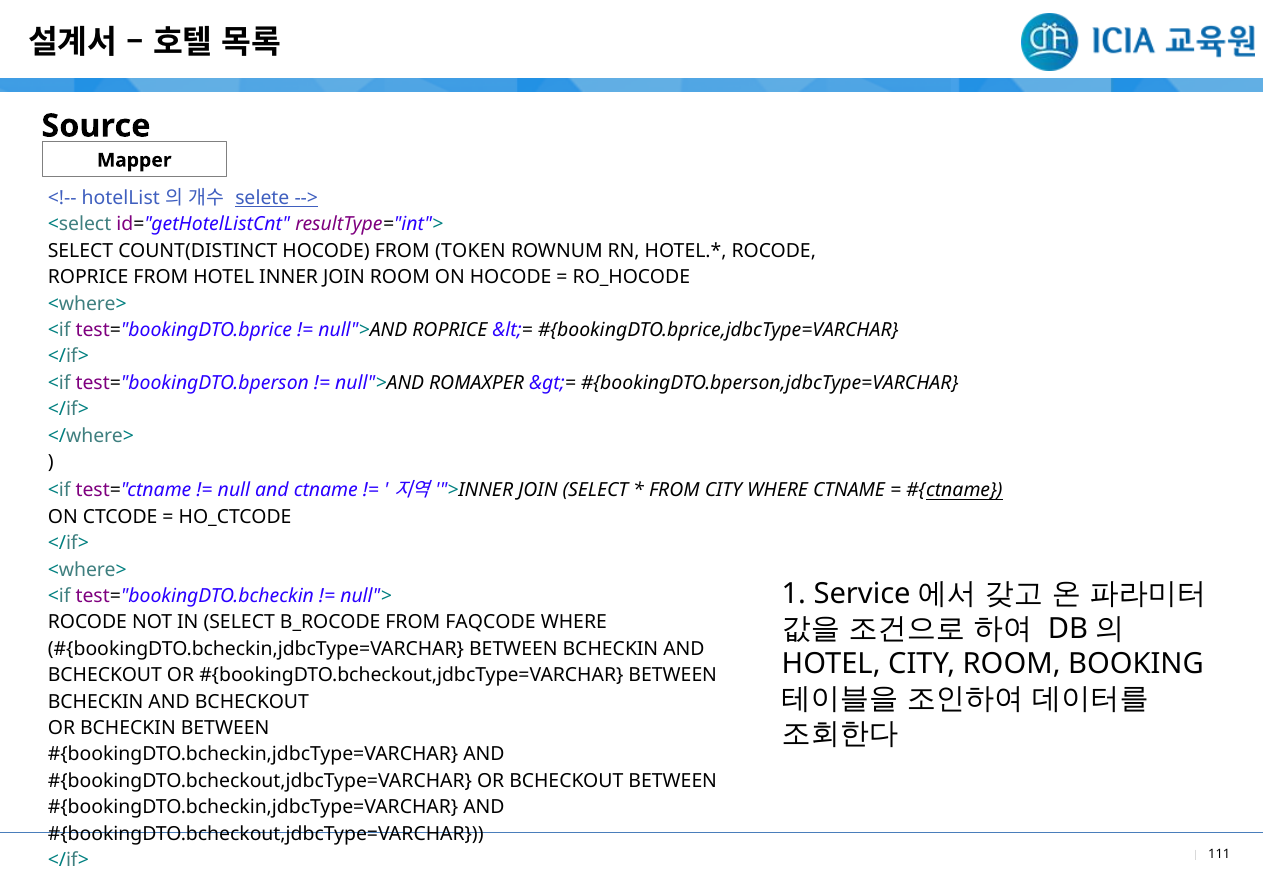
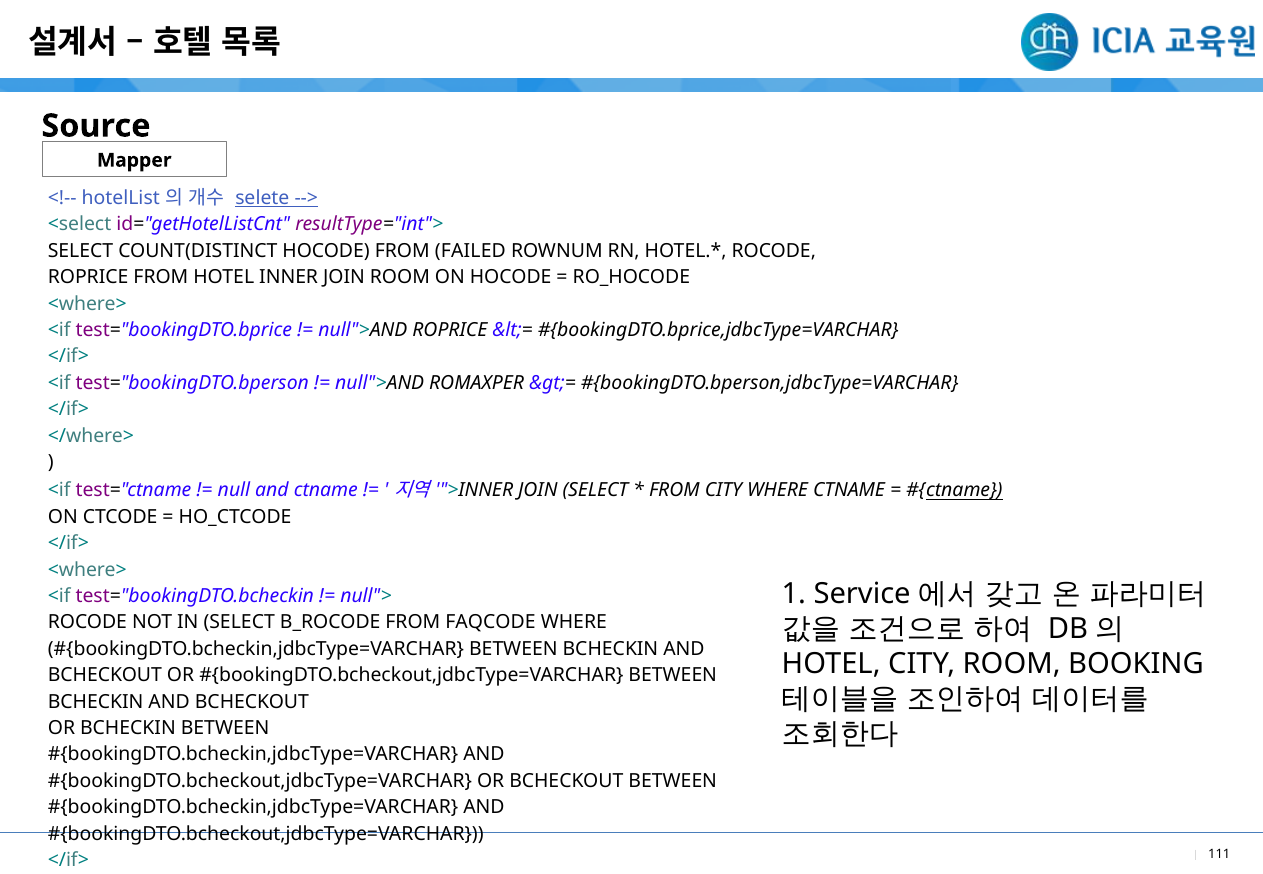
TOKEN: TOKEN -> FAILED
